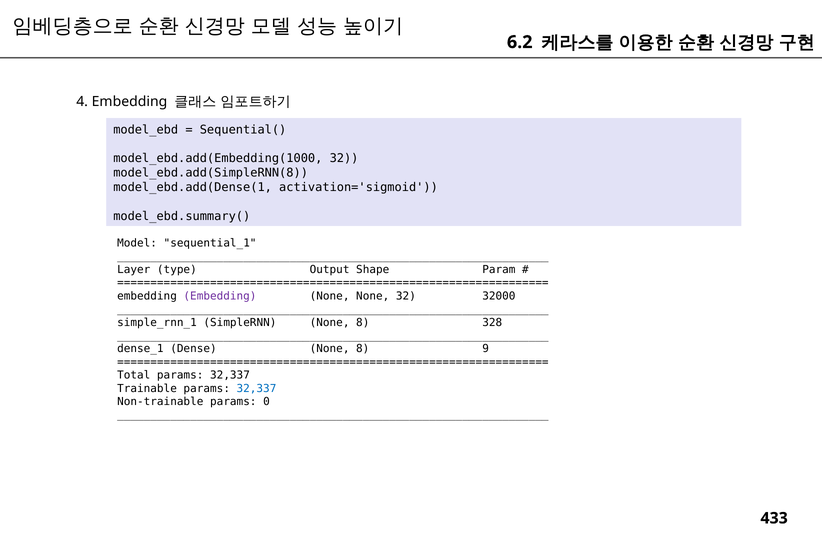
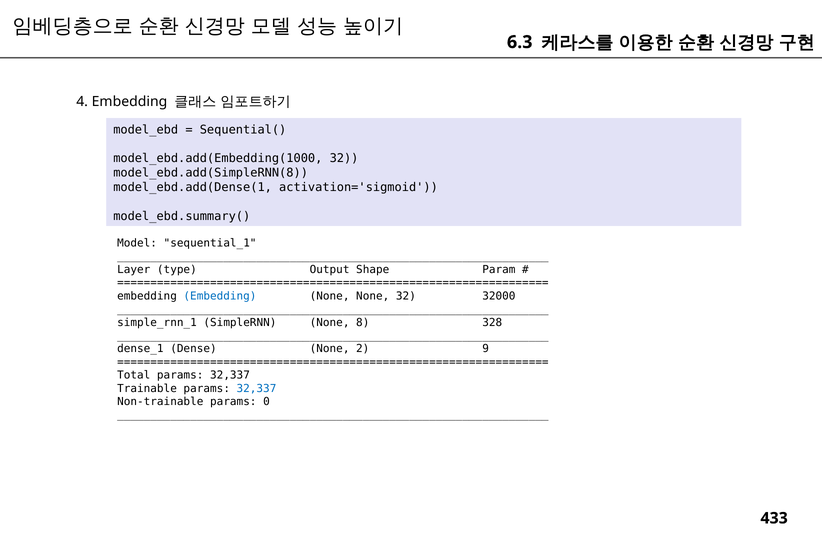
6.2: 6.2 -> 6.3
Embedding at (220, 296) colour: purple -> blue
Dense None 8: 8 -> 2
